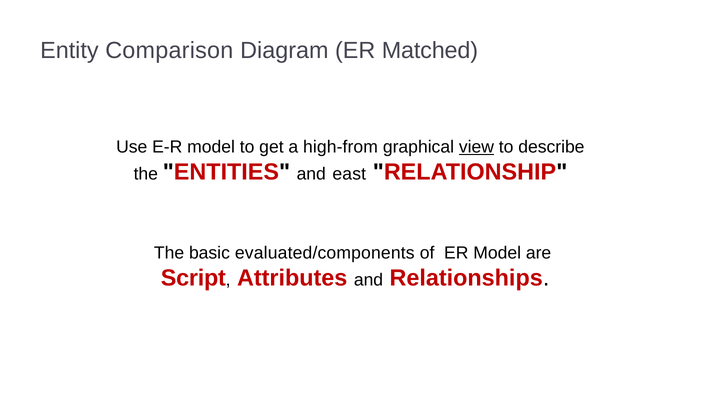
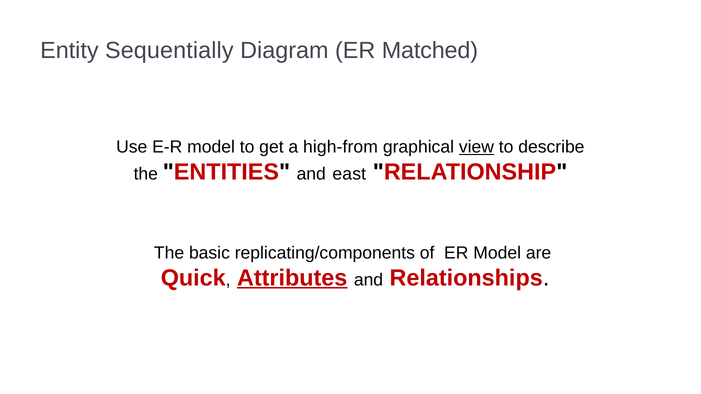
Comparison: Comparison -> Sequentially
evaluated/components: evaluated/components -> replicating/components
Script: Script -> Quick
Attributes underline: none -> present
